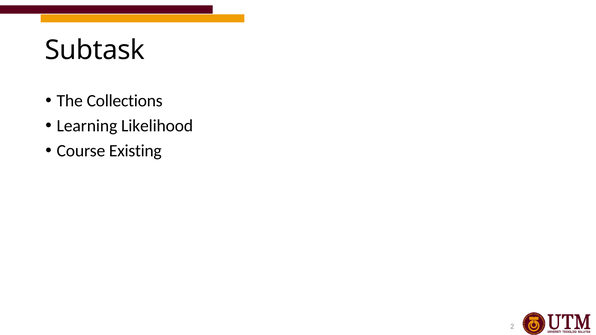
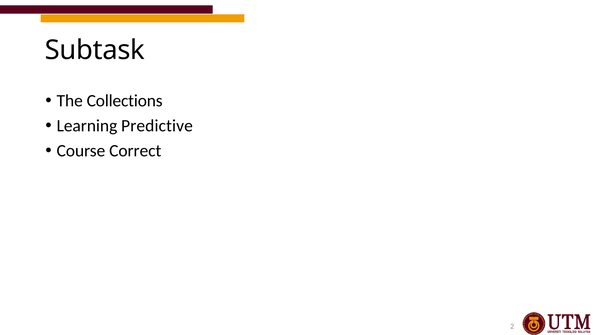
Likelihood: Likelihood -> Predictive
Existing: Existing -> Correct
